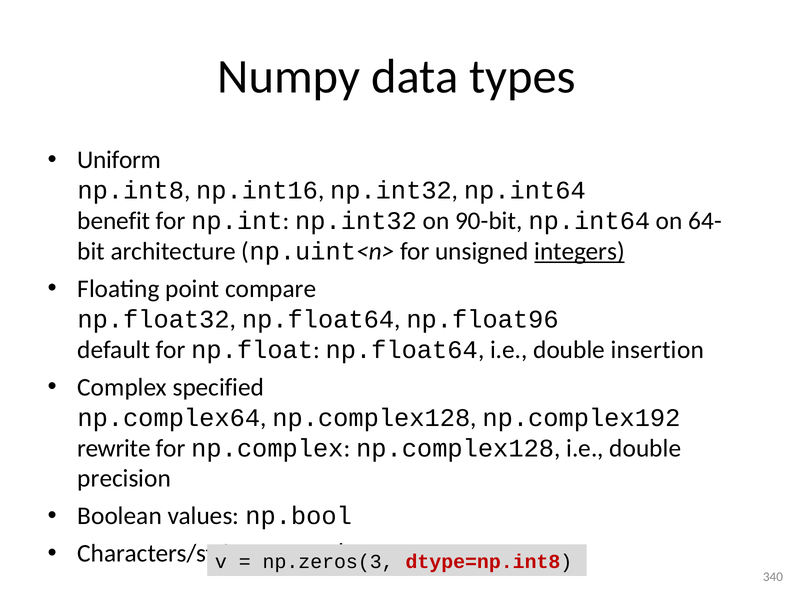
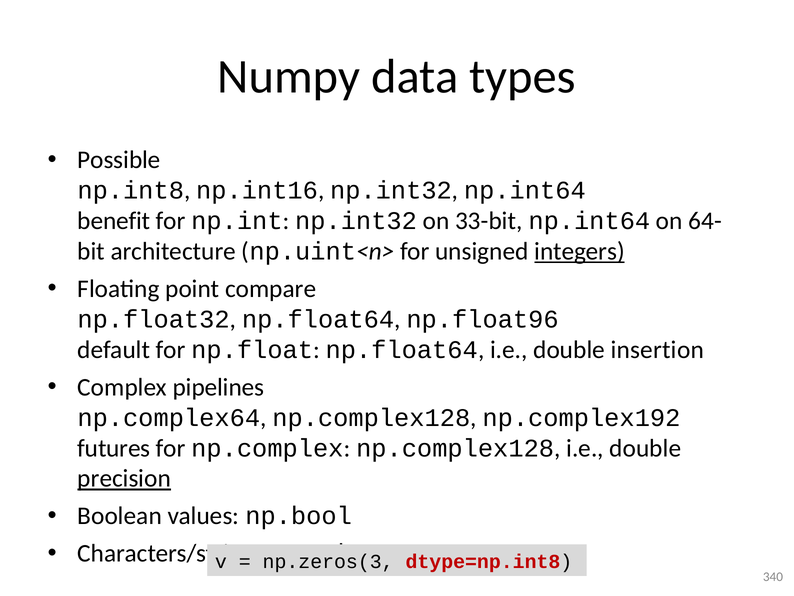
Uniform: Uniform -> Possible
90-bit: 90-bit -> 33-bit
specified: specified -> pipelines
rewrite: rewrite -> futures
precision underline: none -> present
